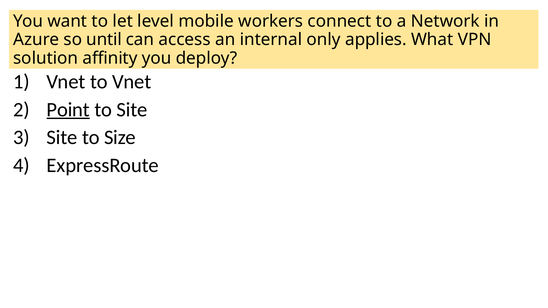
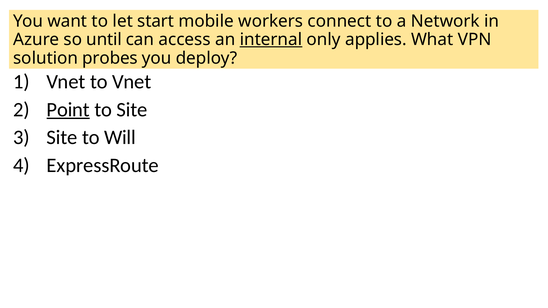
level: level -> start
internal underline: none -> present
affinity: affinity -> probes
Size: Size -> Will
